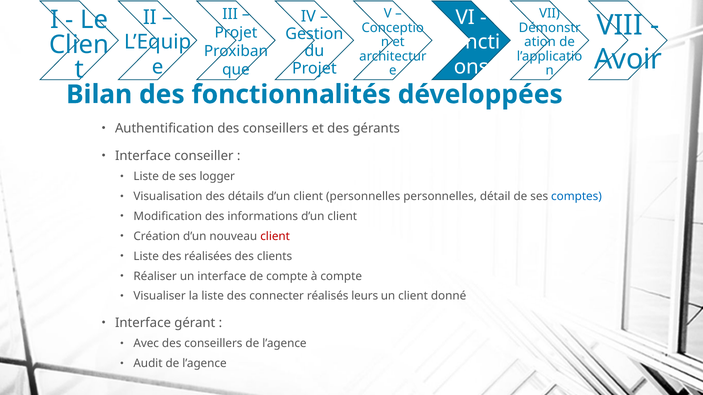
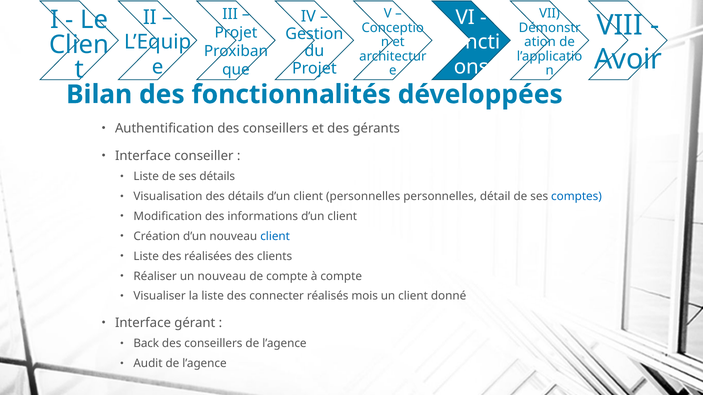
ses logger: logger -> détails
client at (275, 237) colour: red -> blue
un interface: interface -> nouveau
leurs: leurs -> mois
Avec: Avec -> Back
